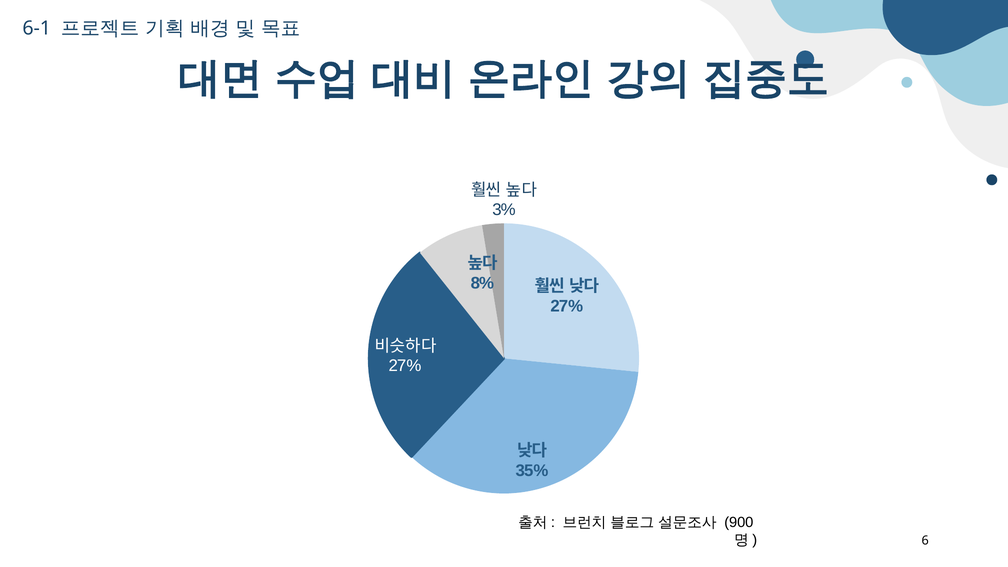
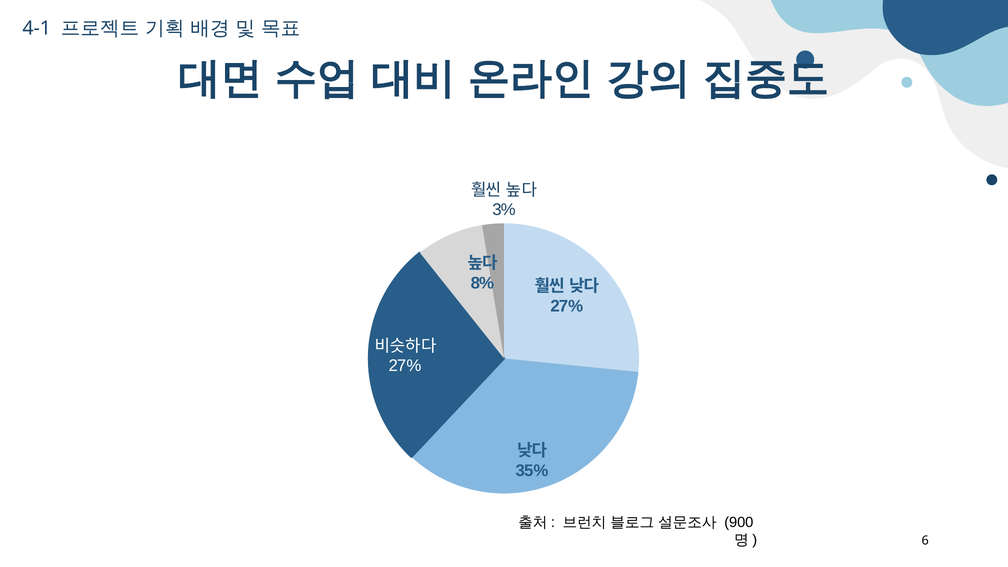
6-1: 6-1 -> 4-1
